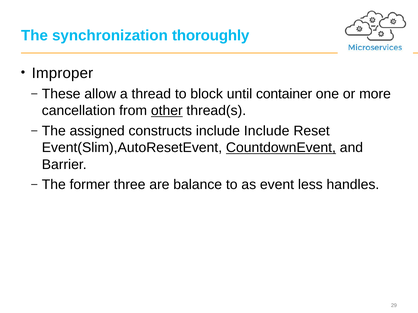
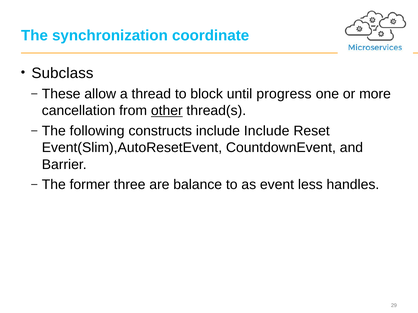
thoroughly: thoroughly -> coordinate
Improper: Improper -> Subclass
container: container -> progress
assigned: assigned -> following
CountdownEvent underline: present -> none
